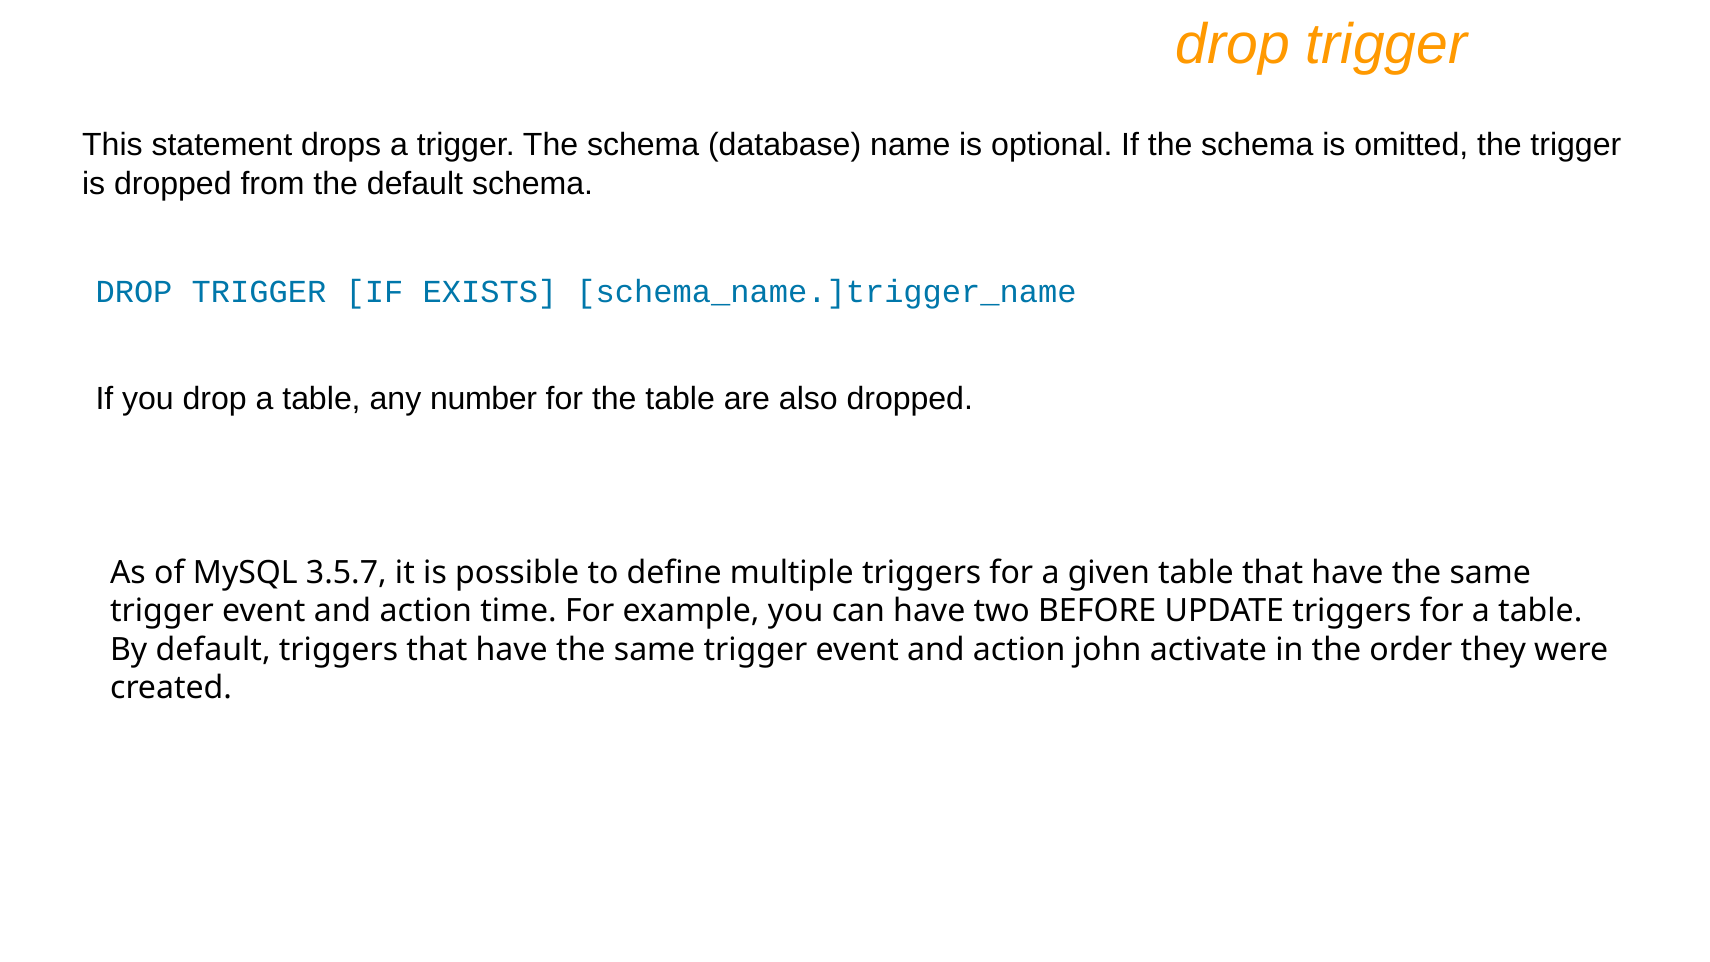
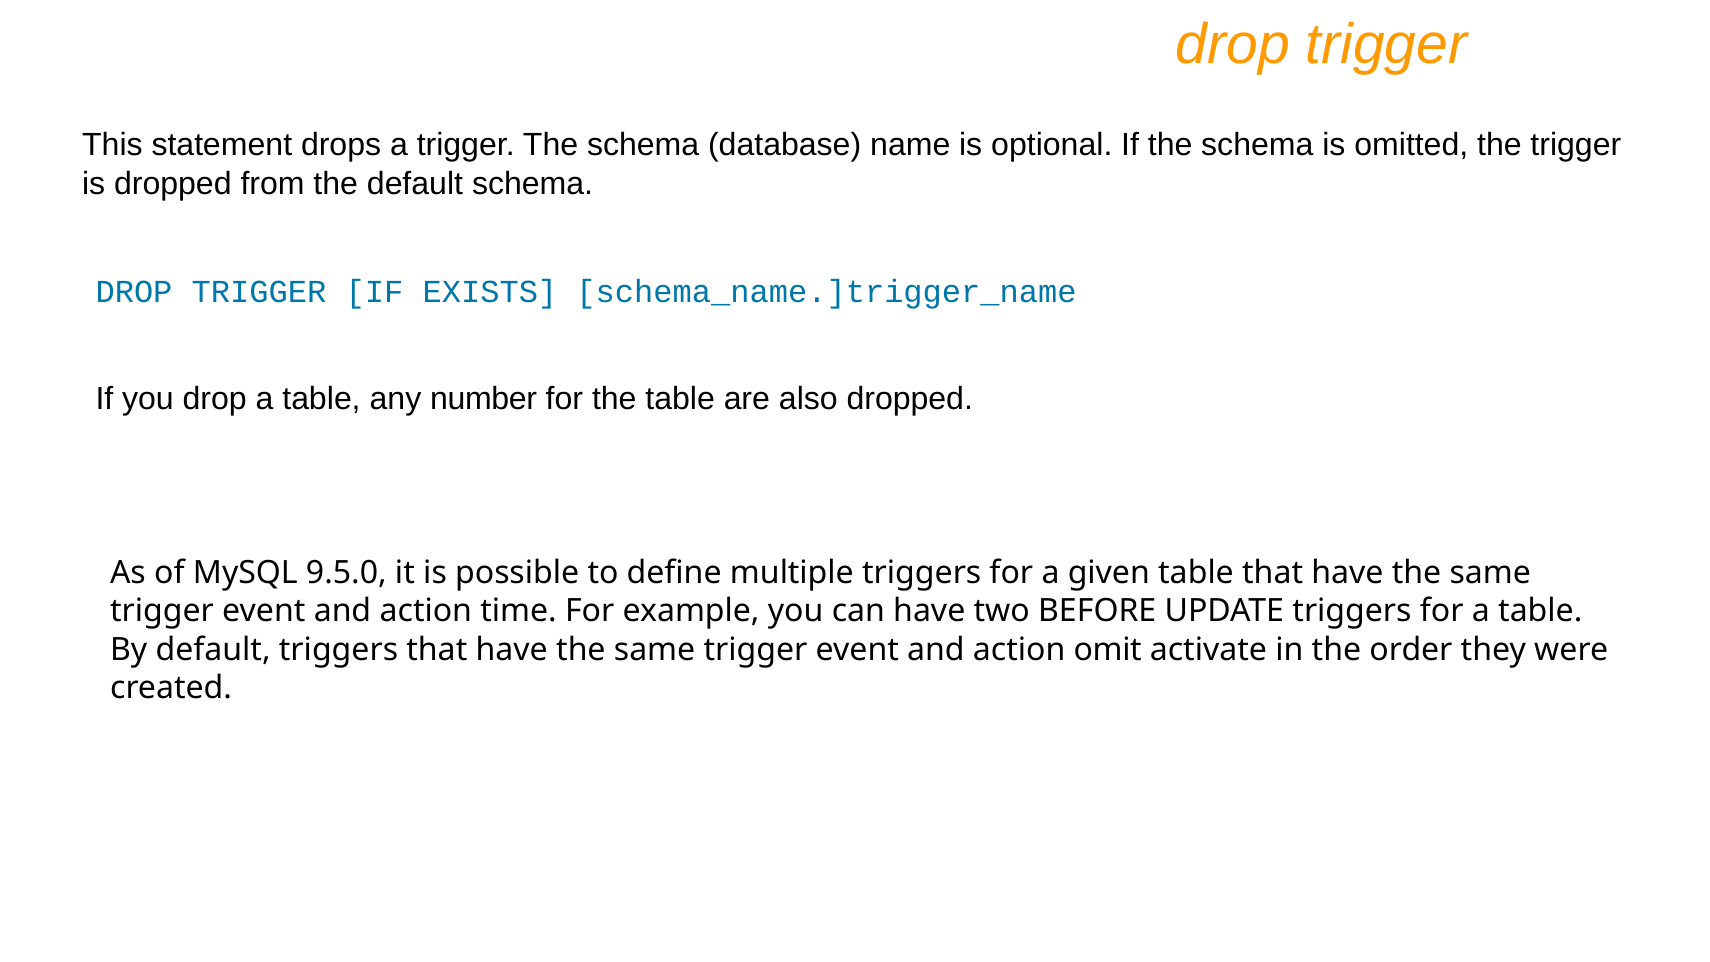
3.5.7: 3.5.7 -> 9.5.0
john: john -> omit
